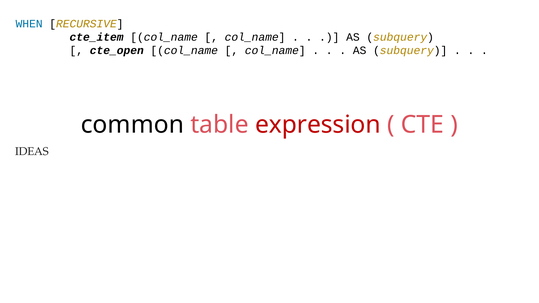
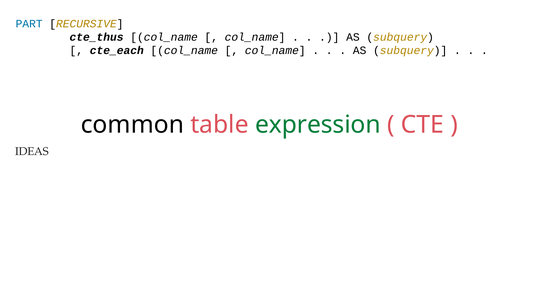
WHEN: WHEN -> PART
cte_item: cte_item -> cte_thus
cte_open: cte_open -> cte_each
expression colour: red -> green
